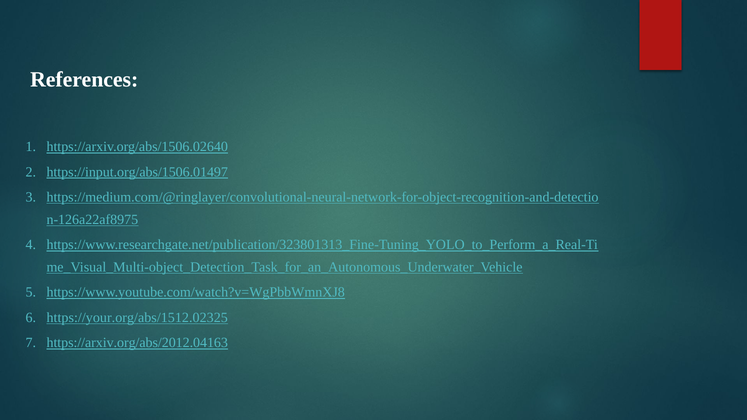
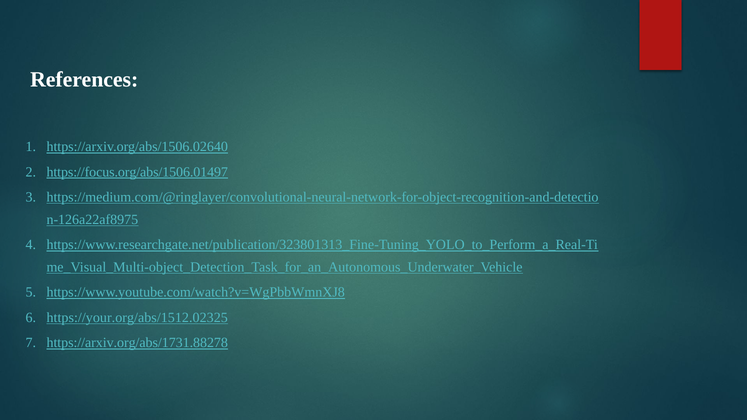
https://input.org/abs/1506.01497: https://input.org/abs/1506.01497 -> https://focus.org/abs/1506.01497
https://arxiv.org/abs/2012.04163: https://arxiv.org/abs/2012.04163 -> https://arxiv.org/abs/1731.88278
